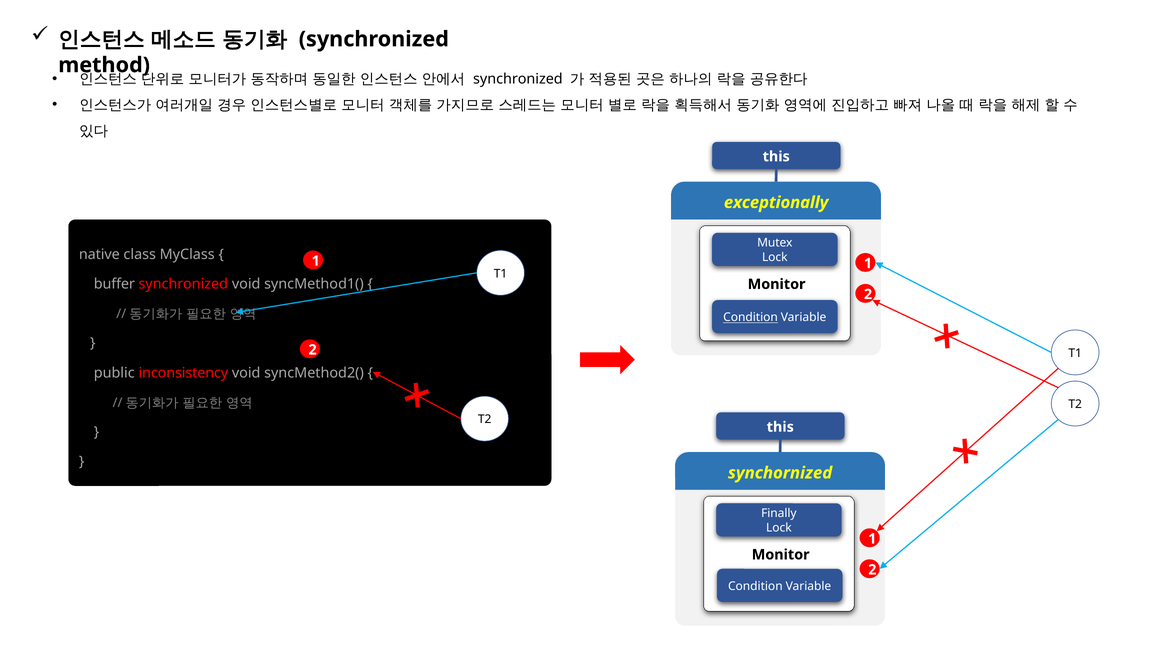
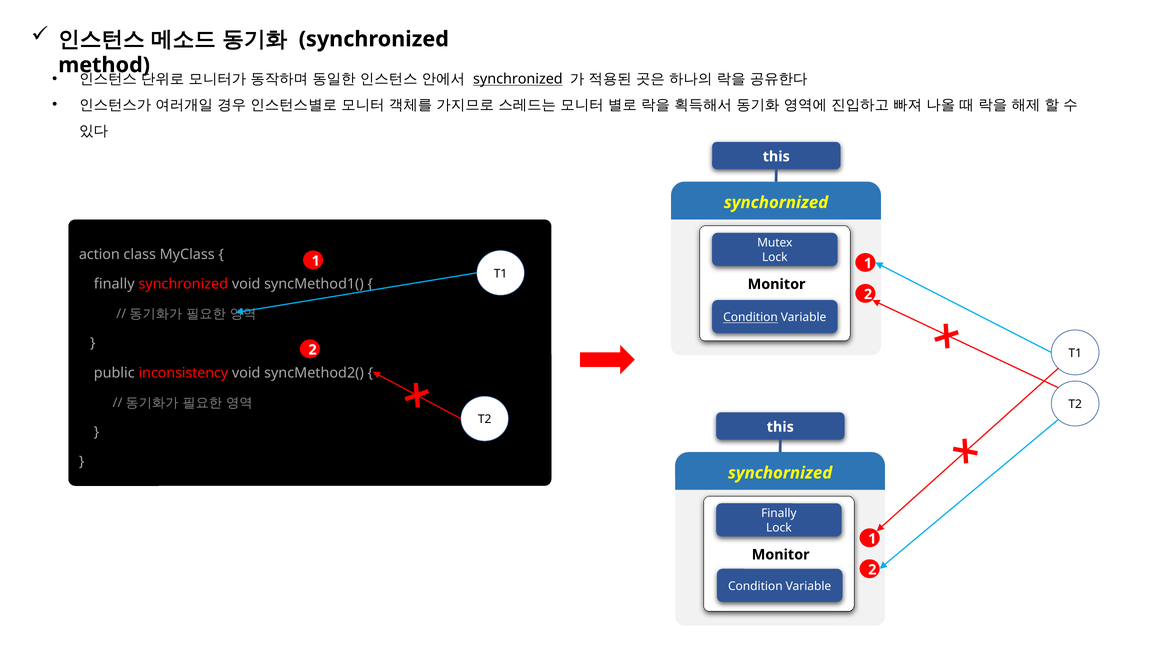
synchronized at (518, 79) underline: none -> present
exceptionally at (776, 203): exceptionally -> synchornized
native: native -> action
buffer at (114, 284): buffer -> finally
